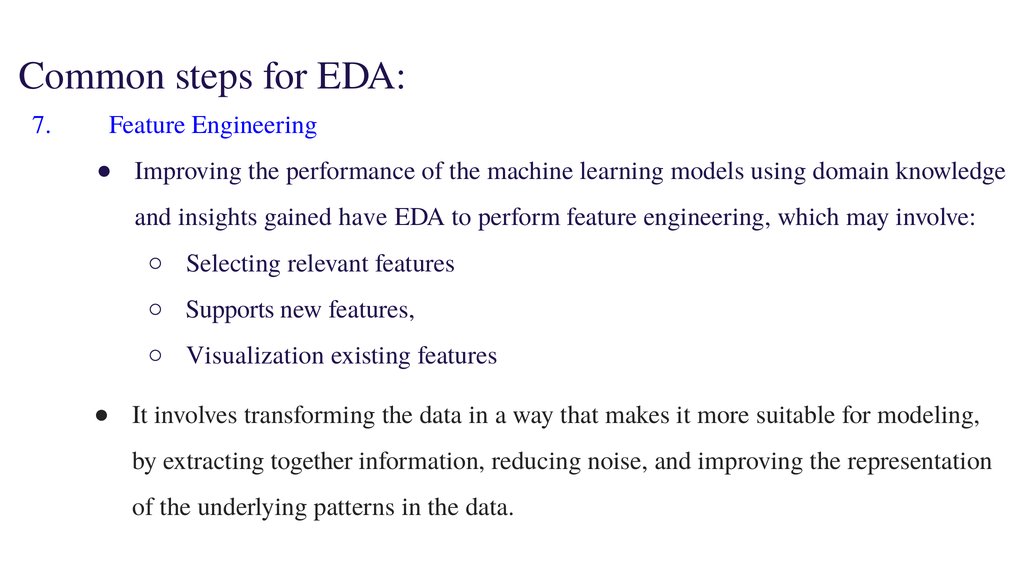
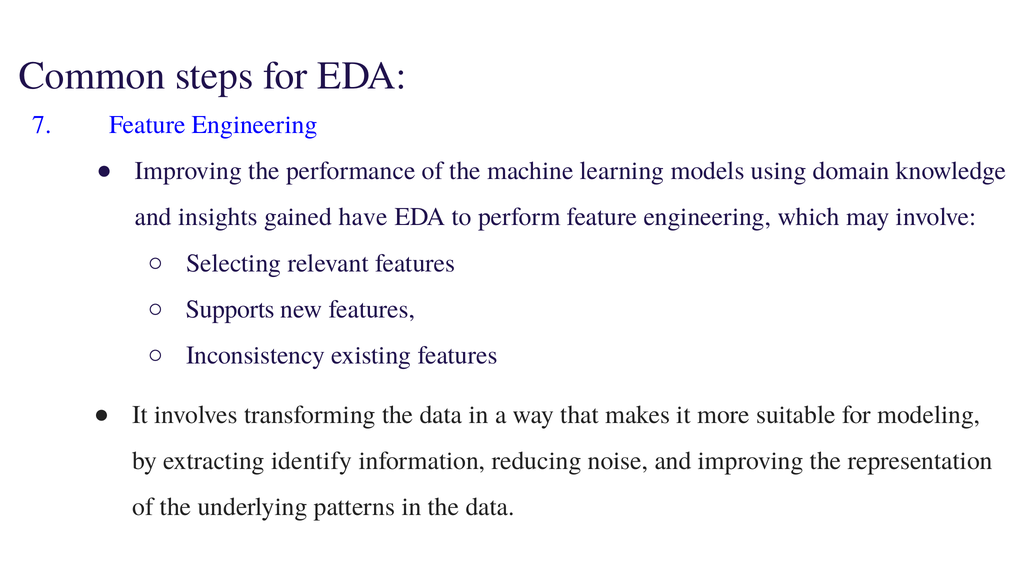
Visualization: Visualization -> Inconsistency
together: together -> identify
